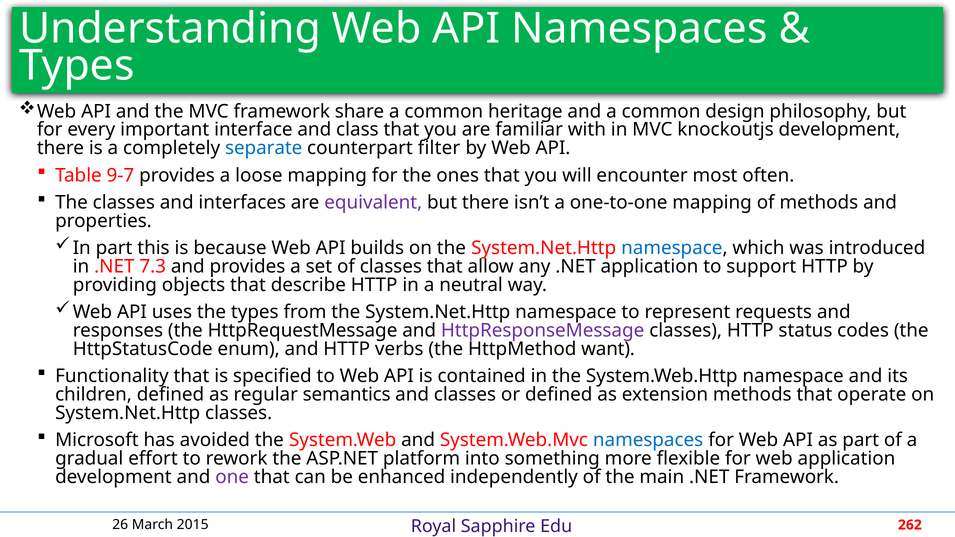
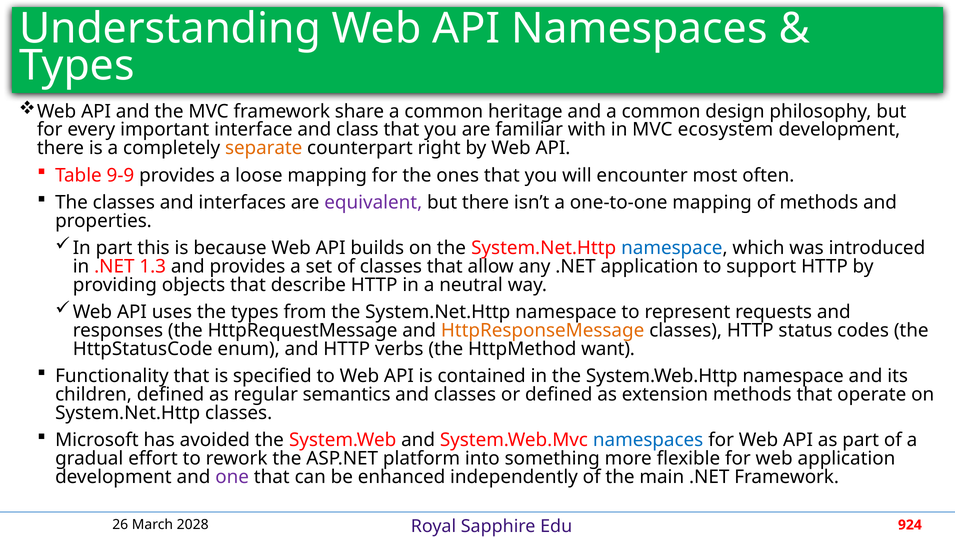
knockoutjs: knockoutjs -> ecosystem
separate colour: blue -> orange
filter: filter -> right
9-7: 9-7 -> 9-9
7.3: 7.3 -> 1.3
HttpResponseMessage colour: purple -> orange
2015: 2015 -> 2028
262: 262 -> 924
